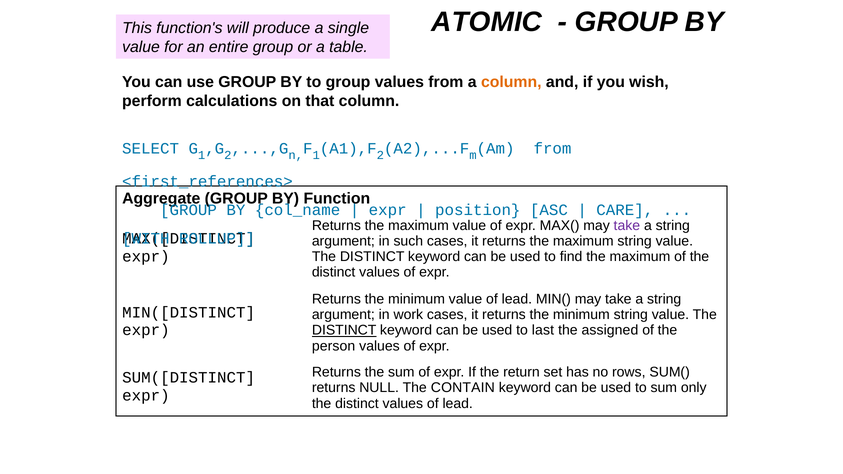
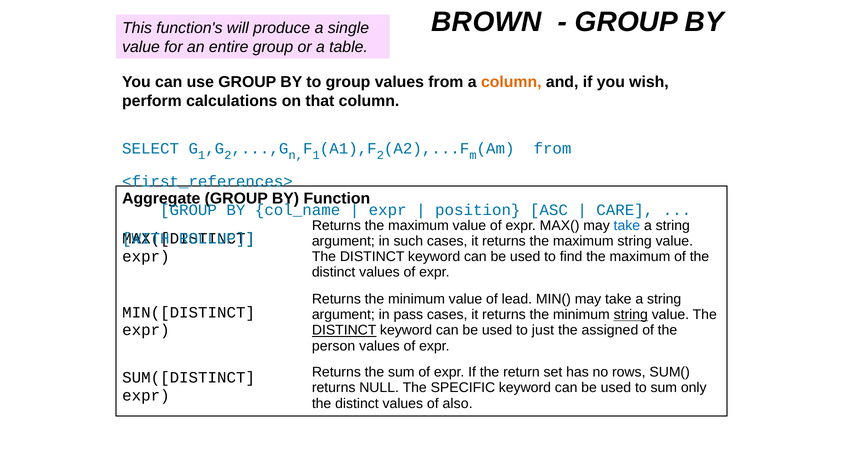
ATOMIC: ATOMIC -> BROWN
take at (627, 225) colour: purple -> blue
work: work -> pass
string at (631, 315) underline: none -> present
last: last -> just
CONTAIN: CONTAIN -> SPECIFIC
values of lead: lead -> also
